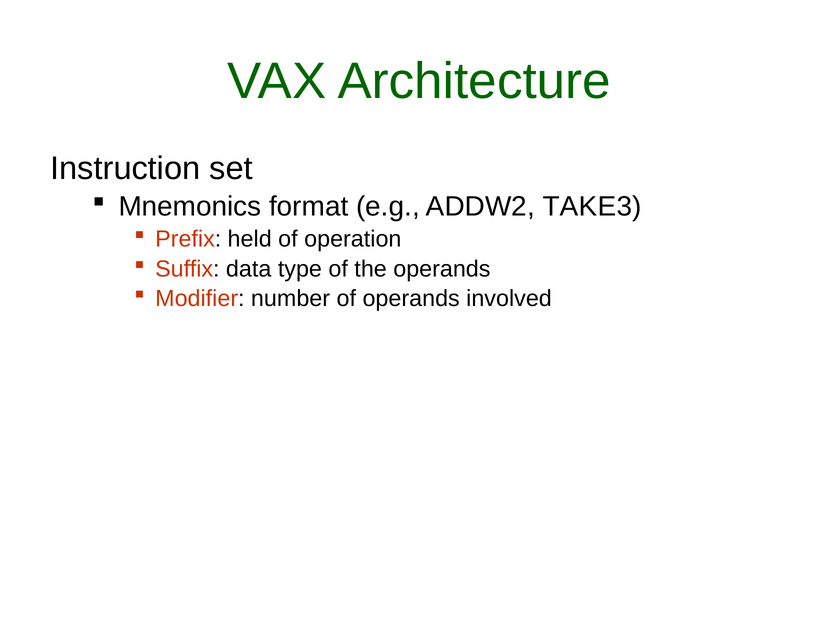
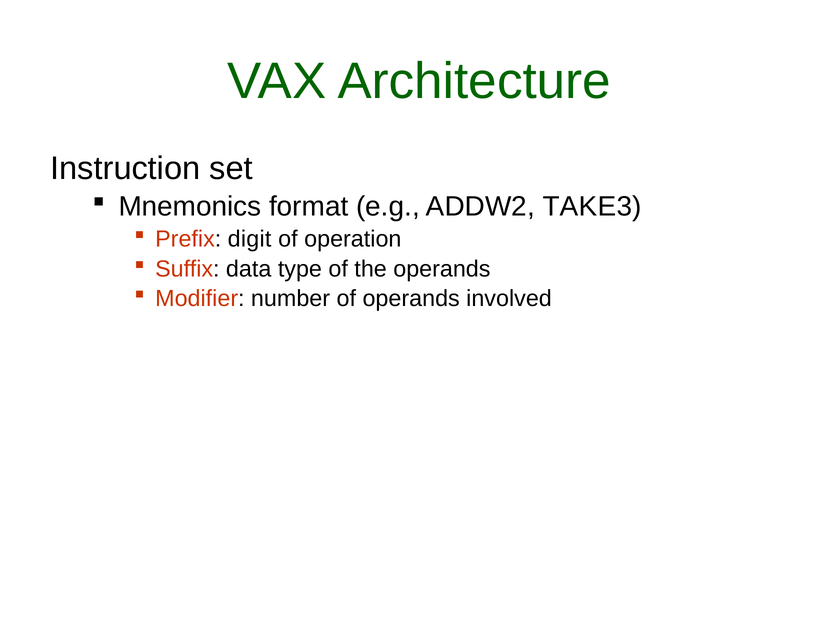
held: held -> digit
